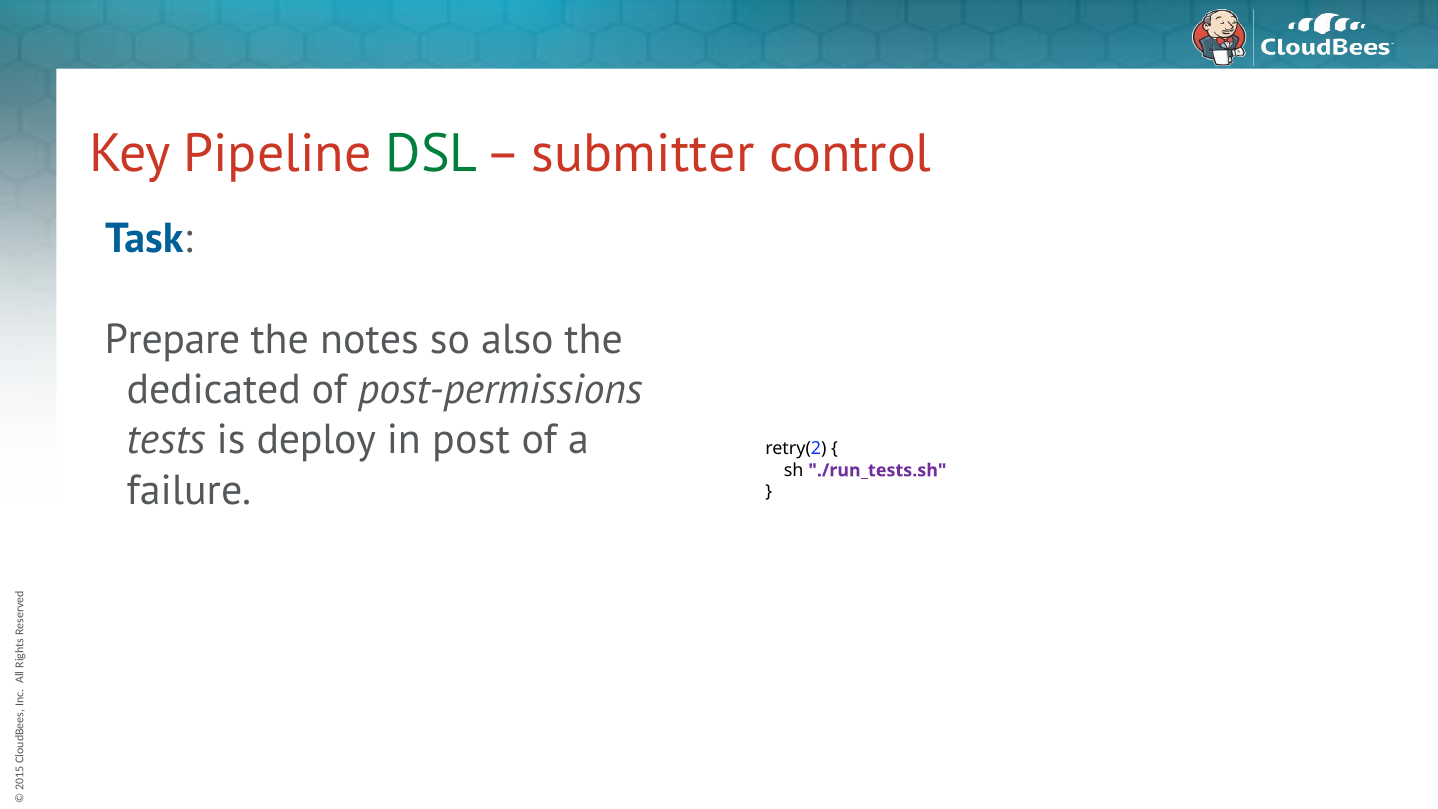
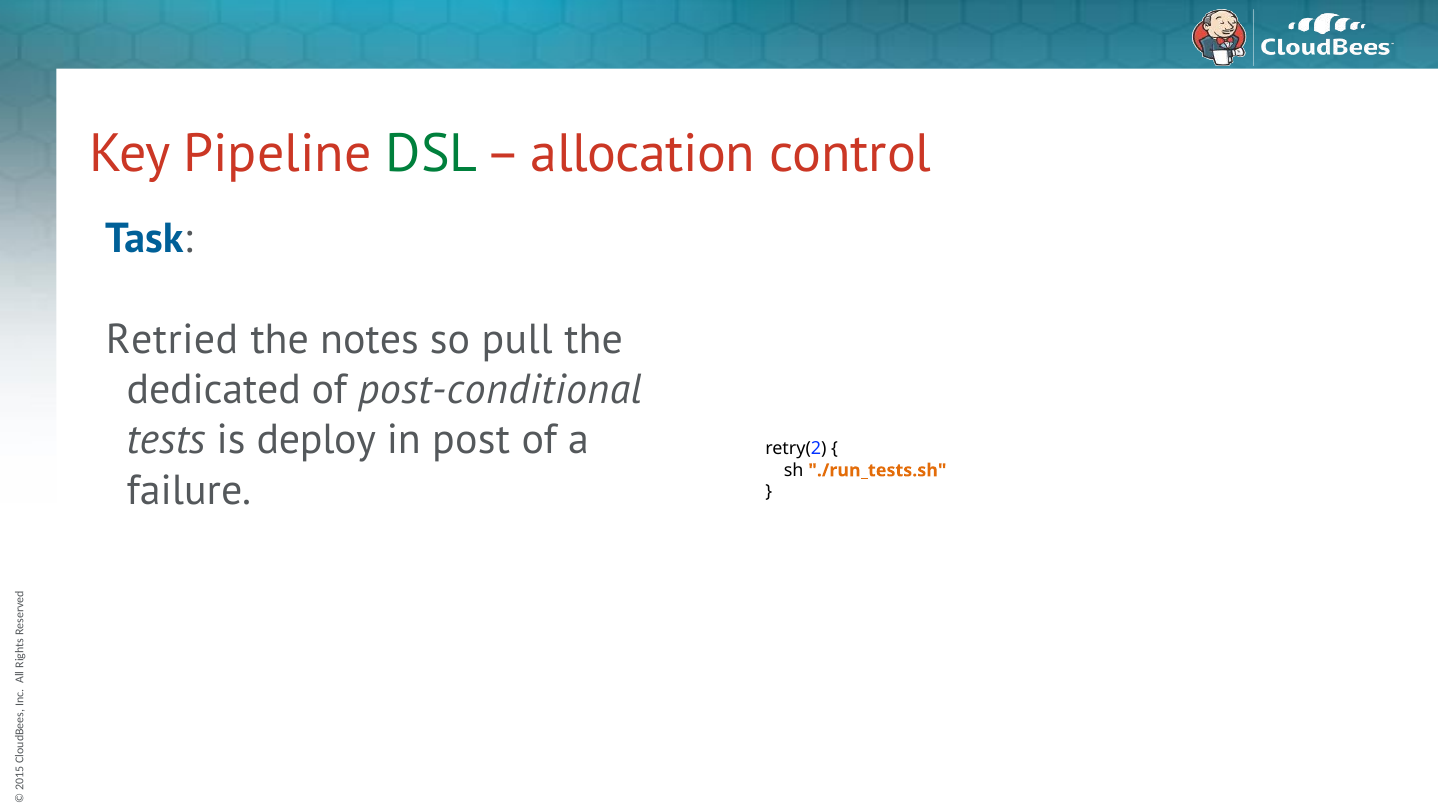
submitter: submitter -> allocation
Prepare: Prepare -> Retried
also: also -> pull
post-permissions: post-permissions -> post-conditional
./run_tests.sh colour: purple -> orange
